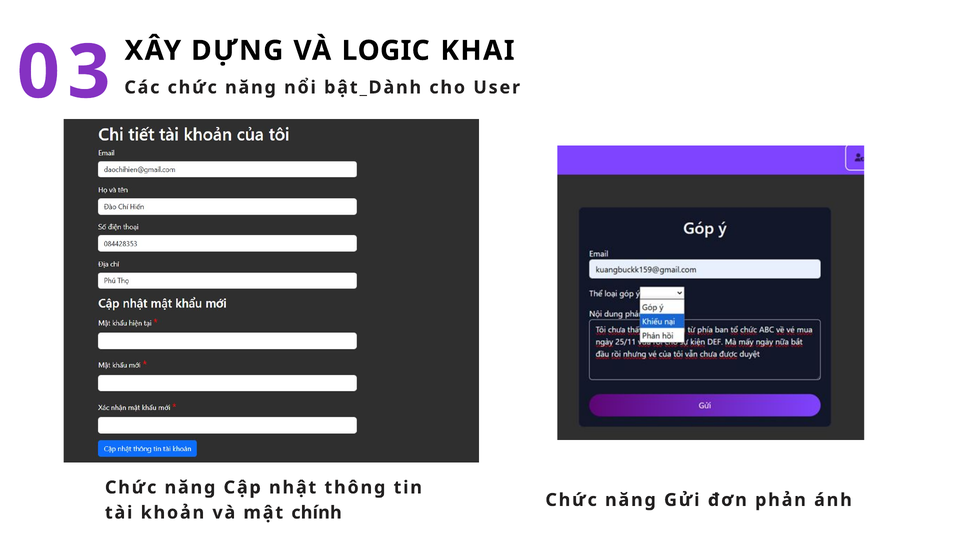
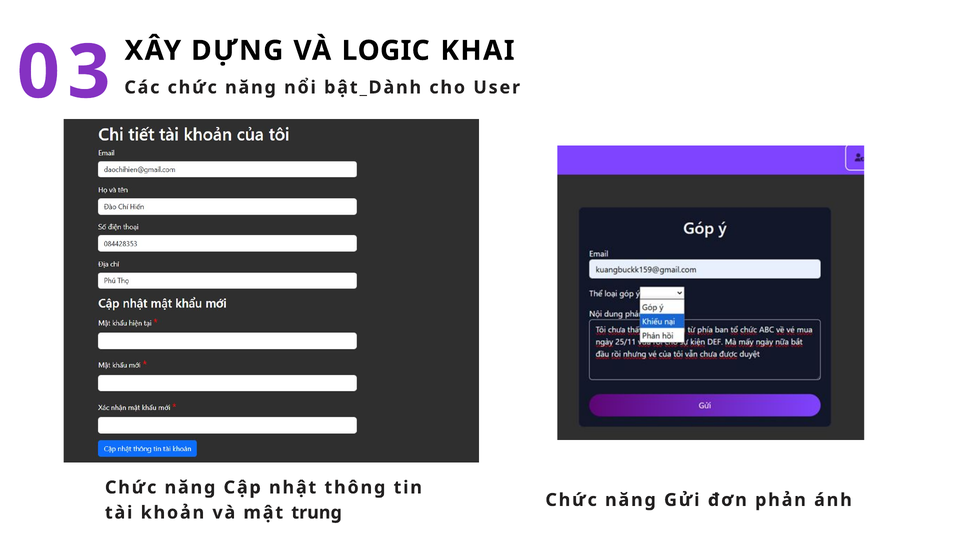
chính: chính -> trung
